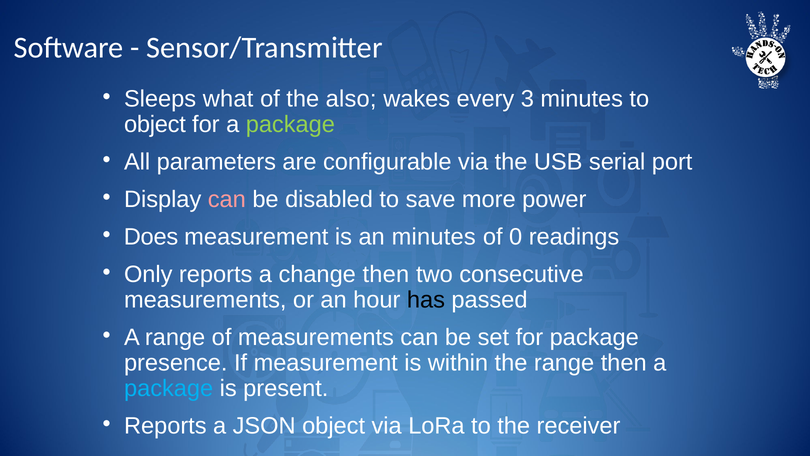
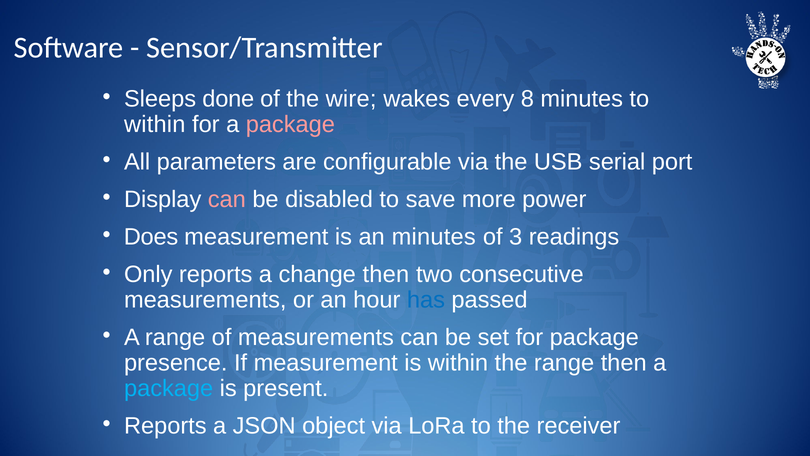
what: what -> done
also: also -> wire
3: 3 -> 8
object at (155, 124): object -> within
package at (290, 124) colour: light green -> pink
0: 0 -> 3
has colour: black -> blue
